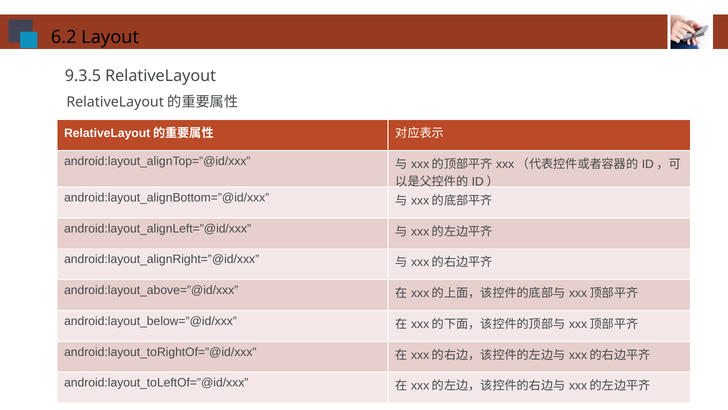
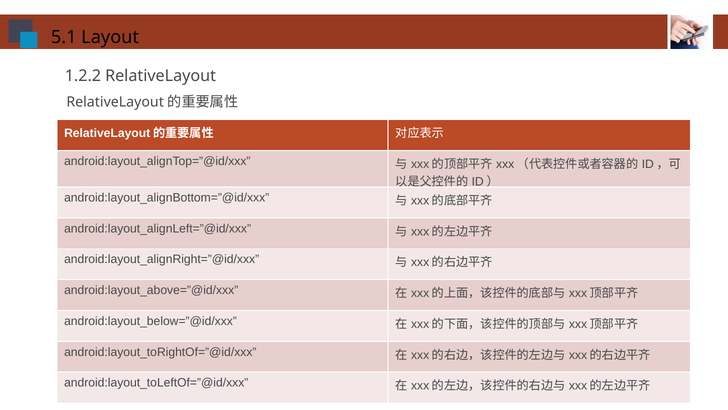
6.2: 6.2 -> 5.1
9.3.5: 9.3.5 -> 1.2.2
